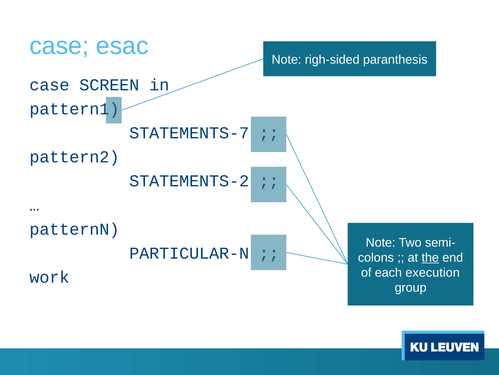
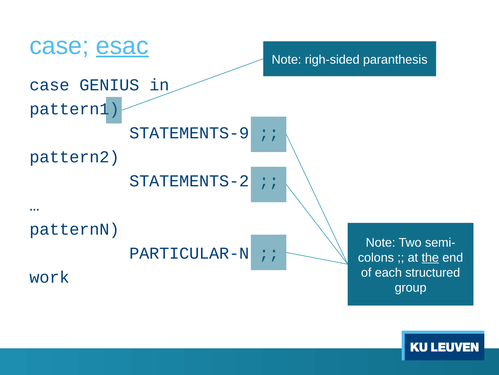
esac underline: none -> present
SCREEN: SCREEN -> GENIUS
STATEMENTS-7: STATEMENTS-7 -> STATEMENTS-9
execution: execution -> structured
